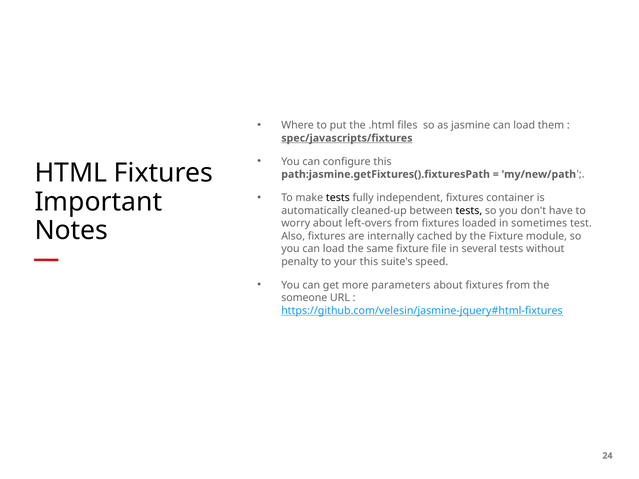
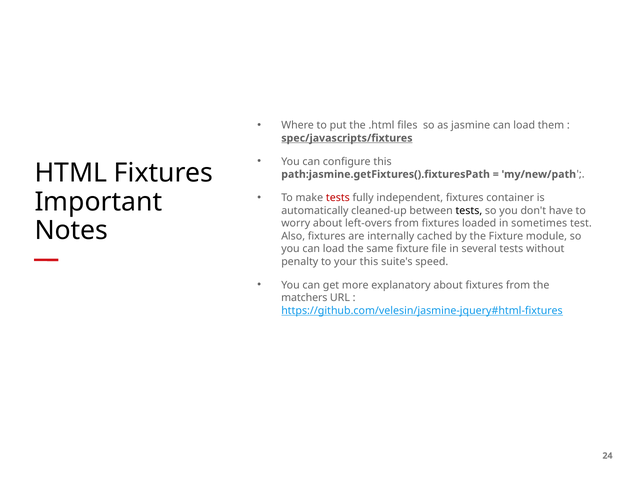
tests at (338, 198) colour: black -> red
parameters: parameters -> explanatory
someone: someone -> matchers
